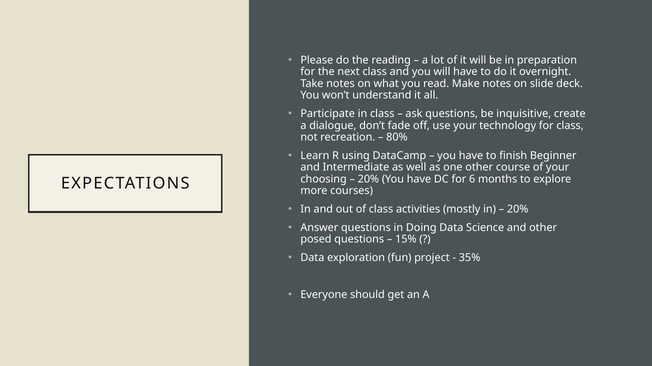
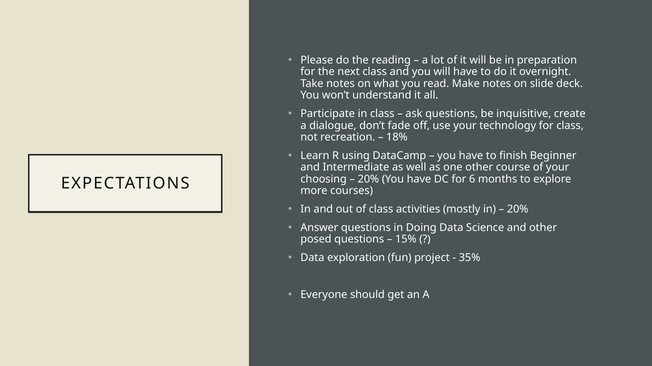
80%: 80% -> 18%
